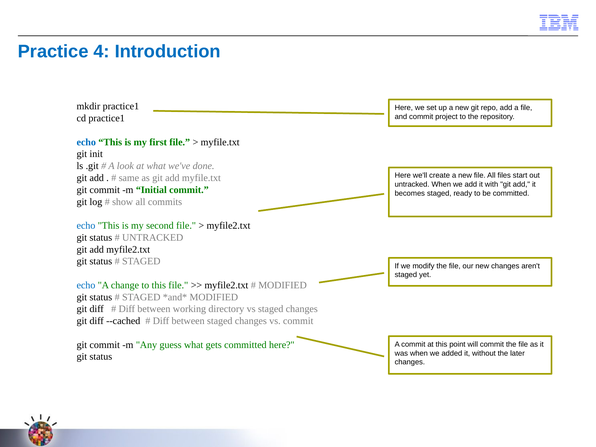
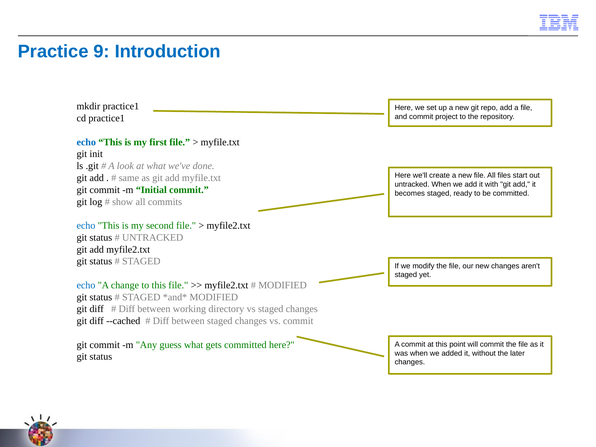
4: 4 -> 9
